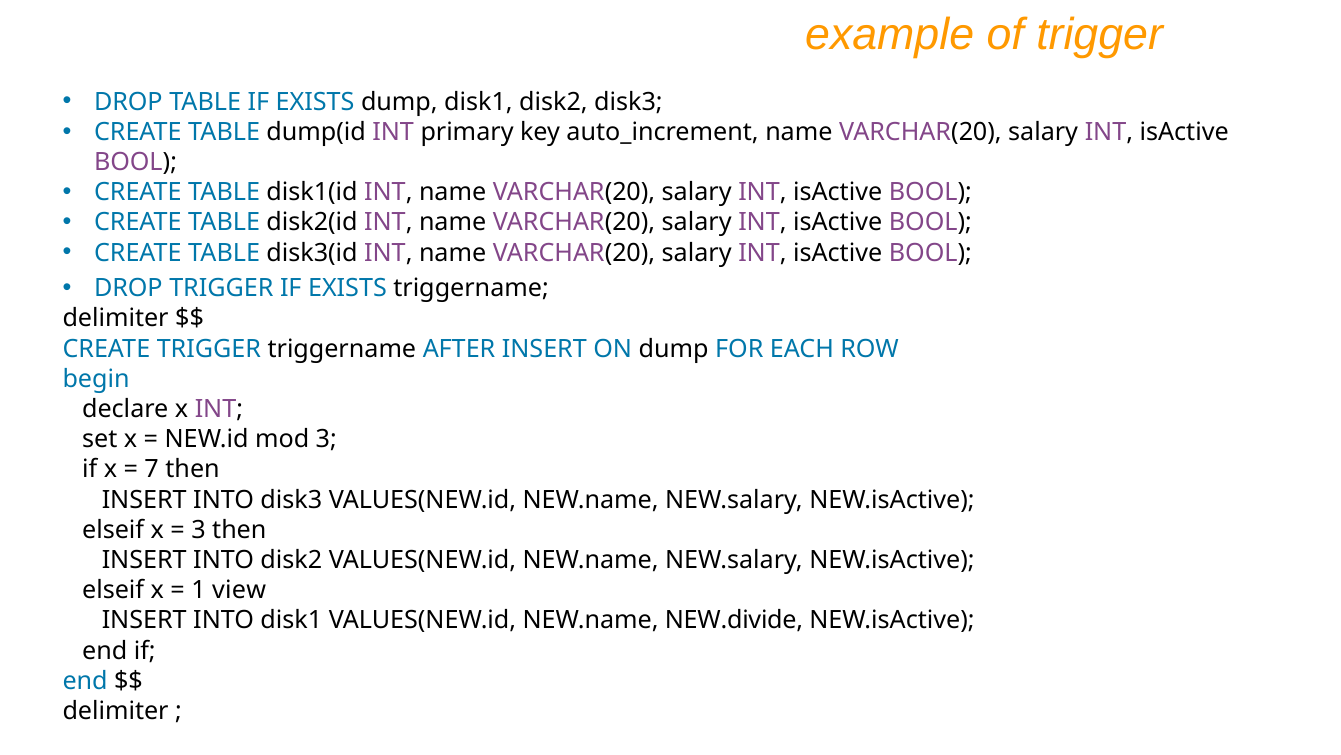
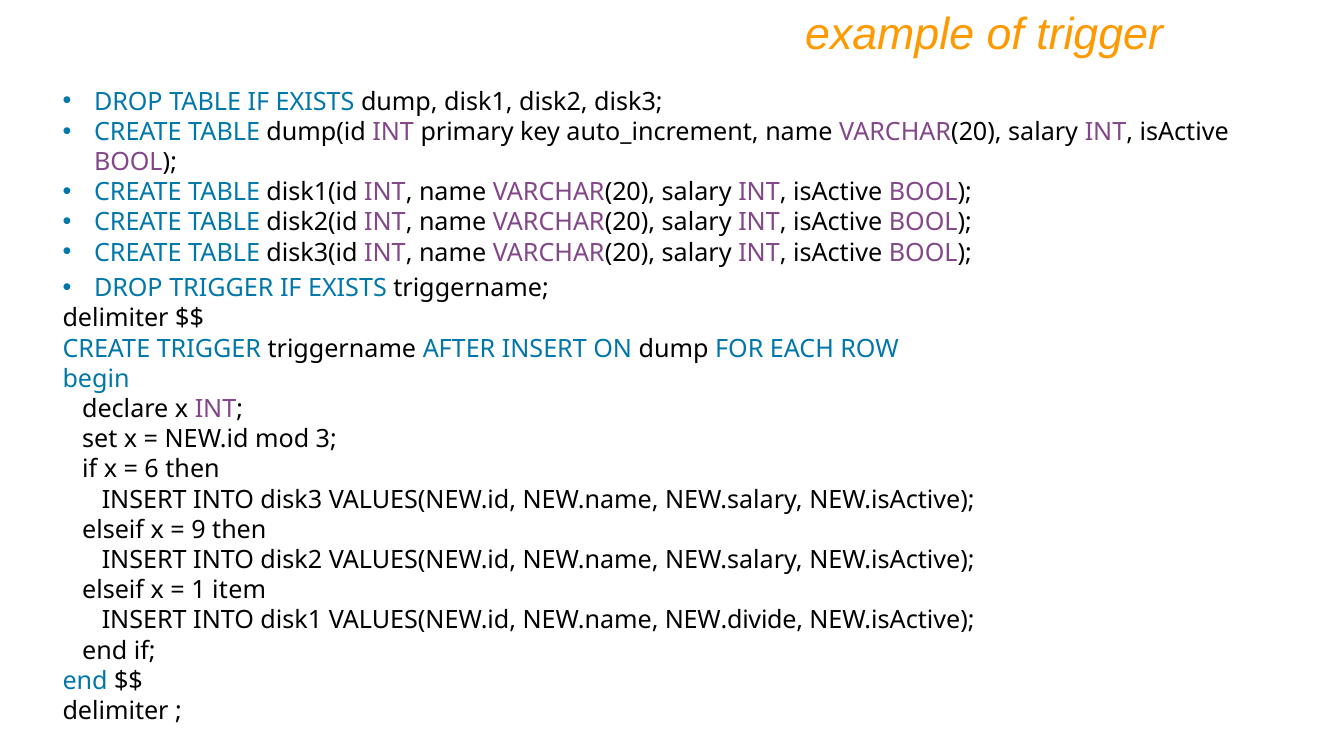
7: 7 -> 6
3 at (199, 530): 3 -> 9
view: view -> item
